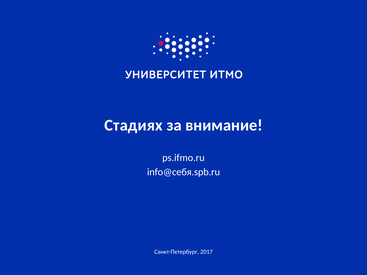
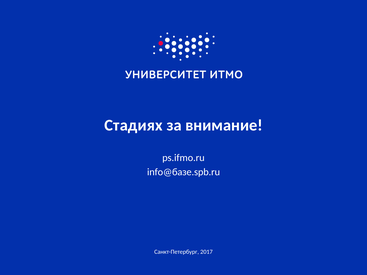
info@себя.spb.ru: info@себя.spb.ru -> info@базе.spb.ru
